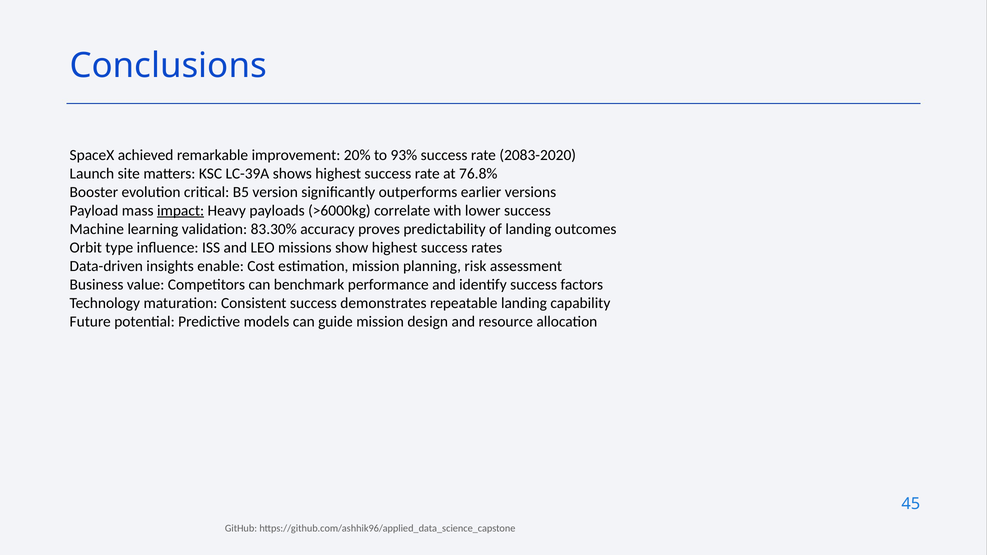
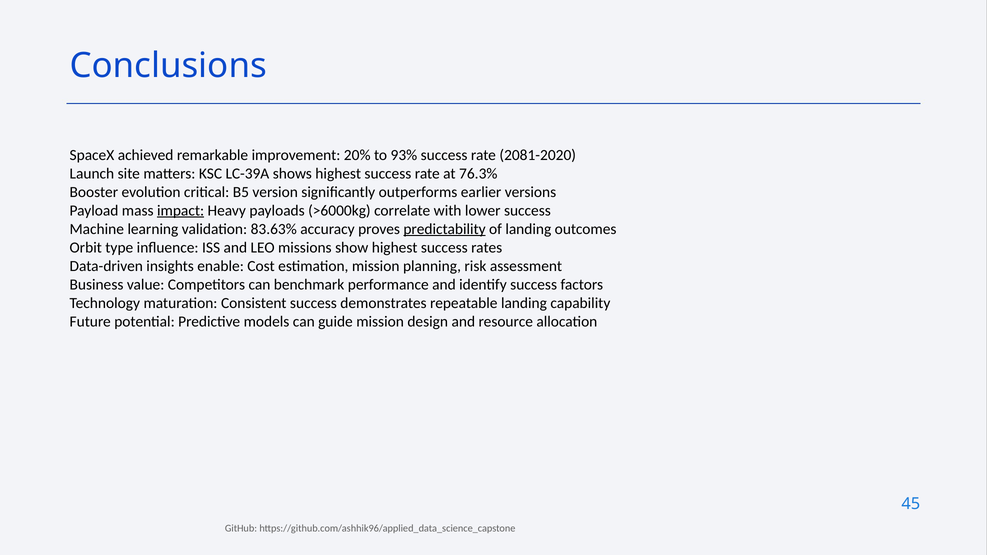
2083-2020: 2083-2020 -> 2081-2020
76.8%: 76.8% -> 76.3%
83.30%: 83.30% -> 83.63%
predictability underline: none -> present
